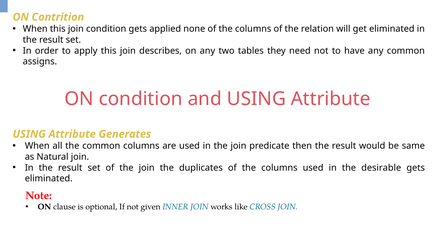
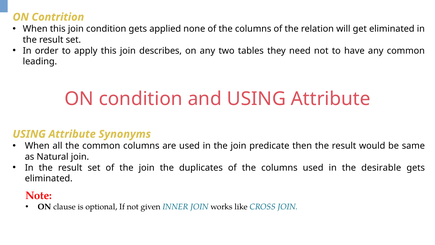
assigns: assigns -> leading
Generates: Generates -> Synonyms
